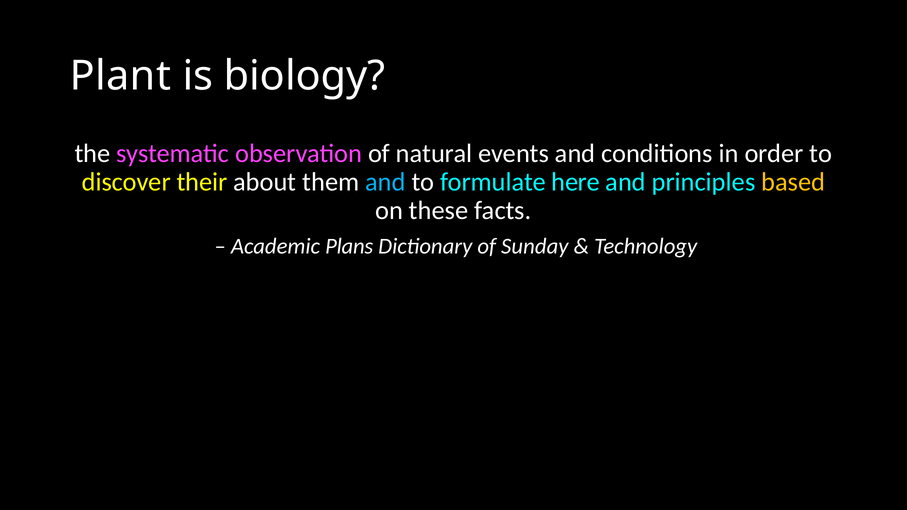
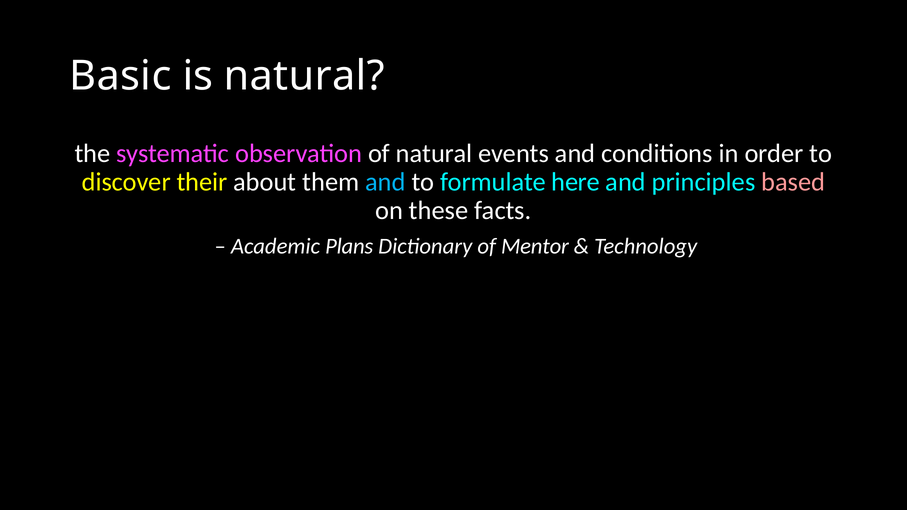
Plant: Plant -> Basic
is biology: biology -> natural
based colour: yellow -> pink
Sunday: Sunday -> Mentor
